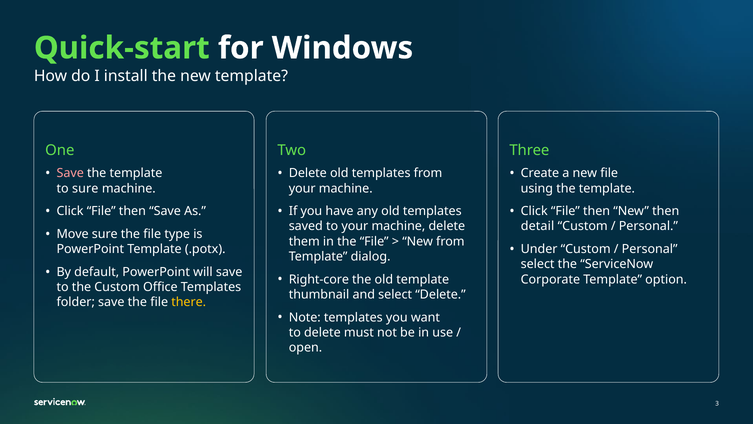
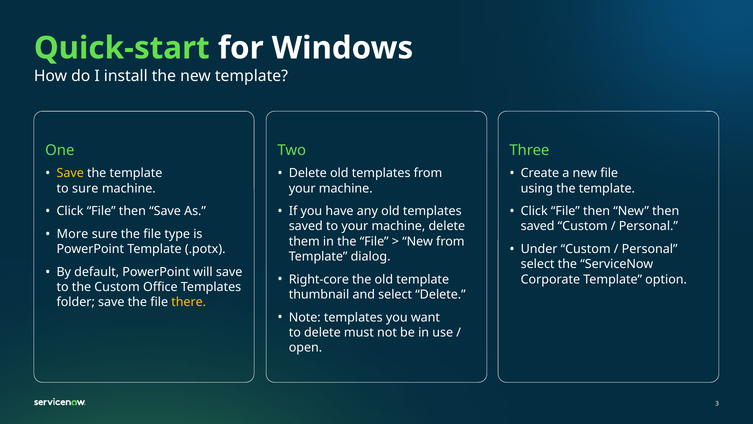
Save at (70, 173) colour: pink -> yellow
detail at (538, 226): detail -> saved
Move: Move -> More
